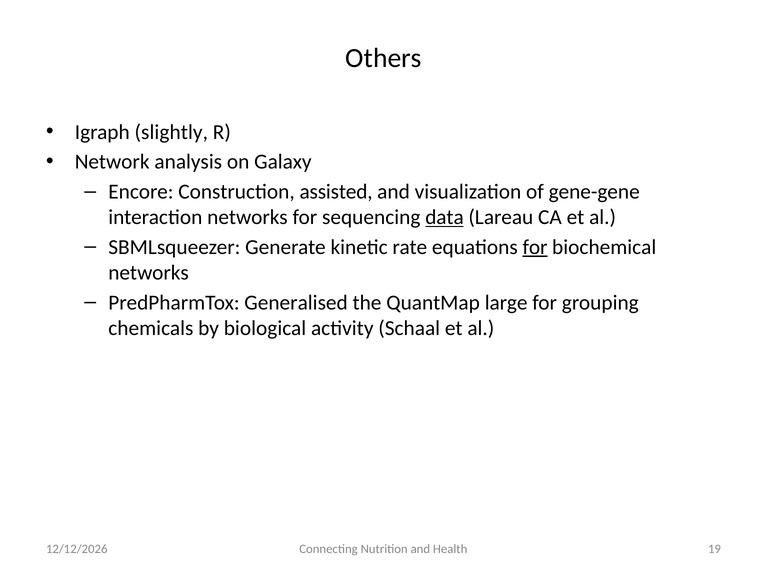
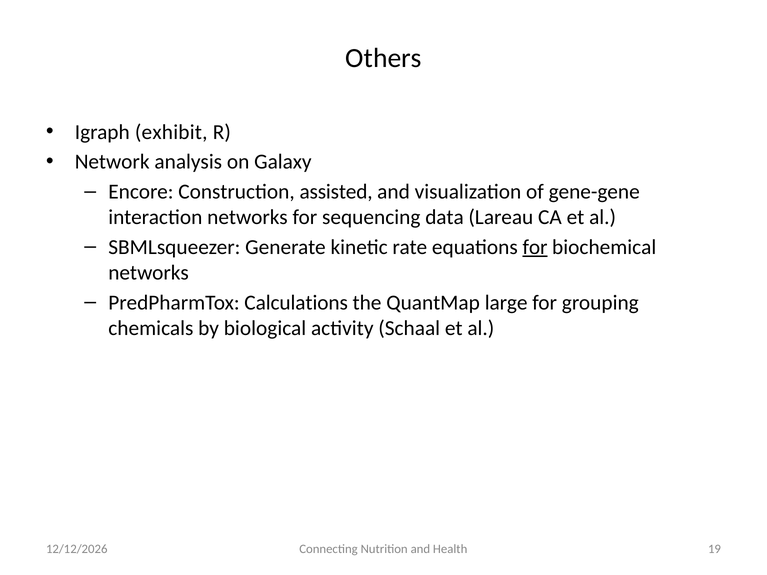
slightly: slightly -> exhibit
data underline: present -> none
Generalised: Generalised -> Calculations
